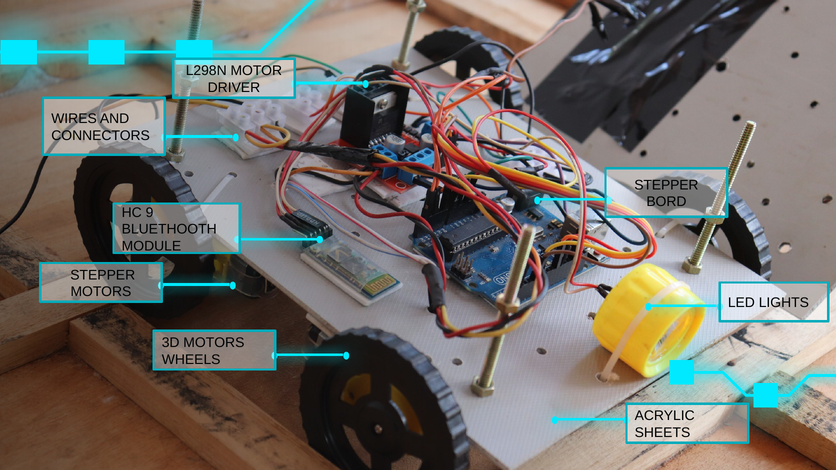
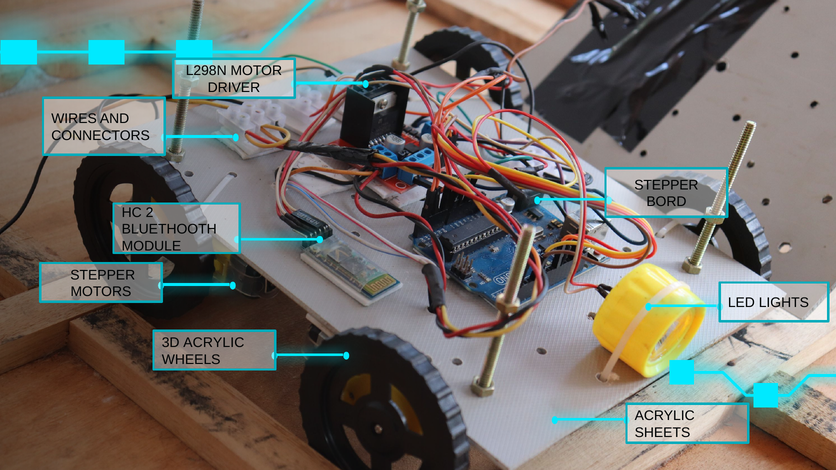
9: 9 -> 2
3D MOTORS: MOTORS -> ACRYLIC
